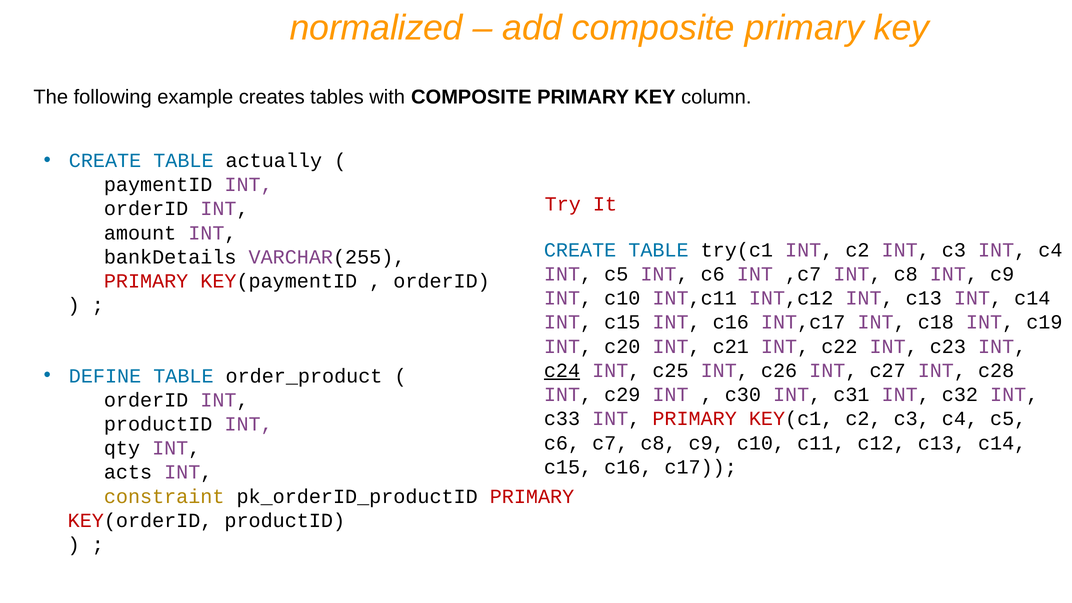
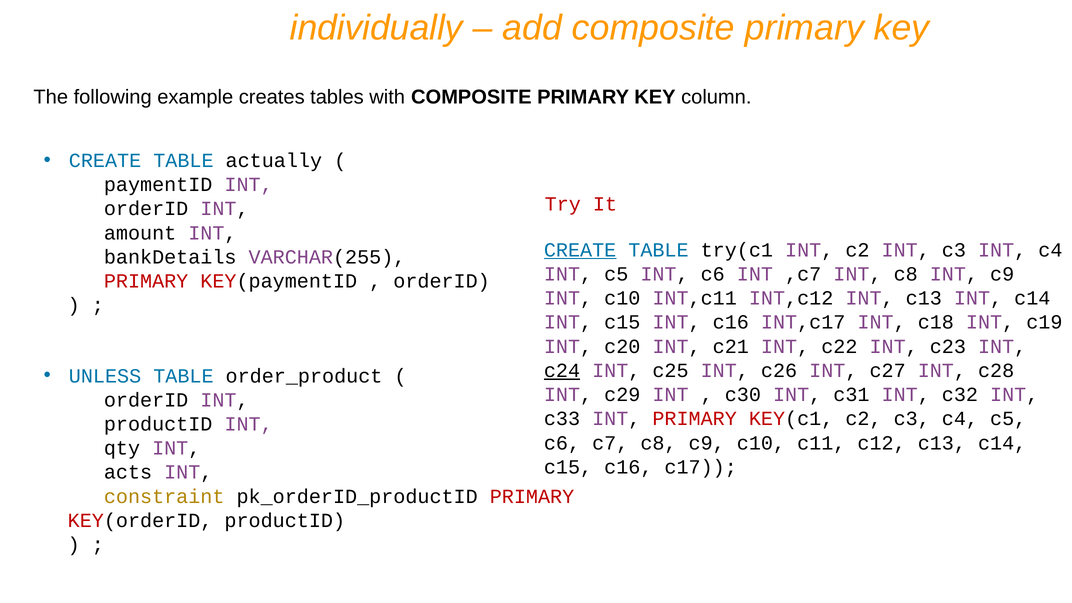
normalized: normalized -> individually
CREATE at (580, 250) underline: none -> present
DEFINE: DEFINE -> UNLESS
